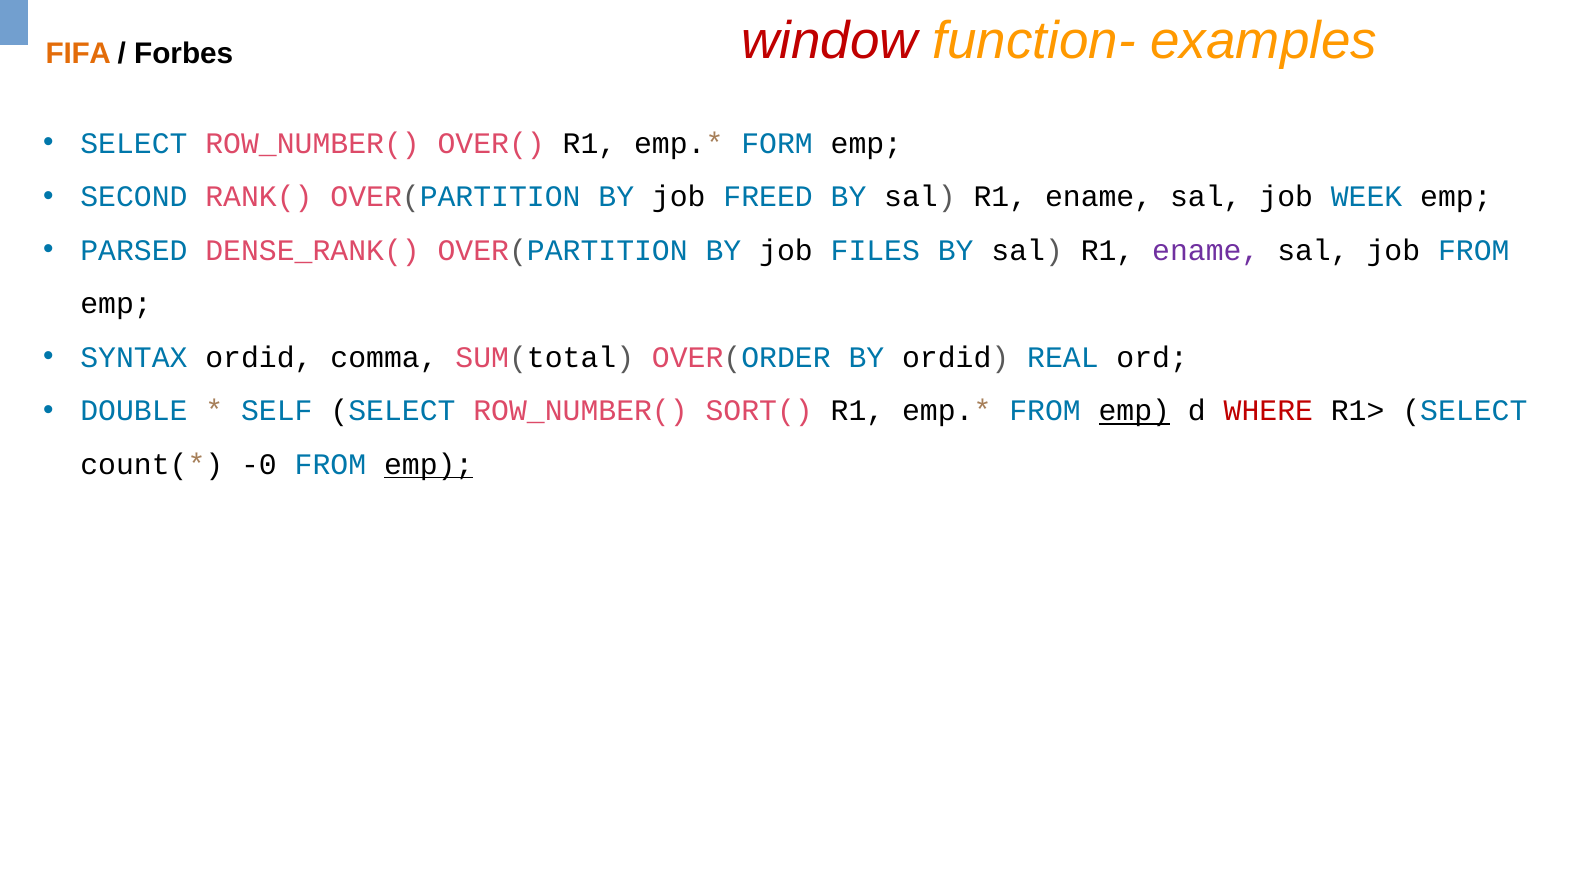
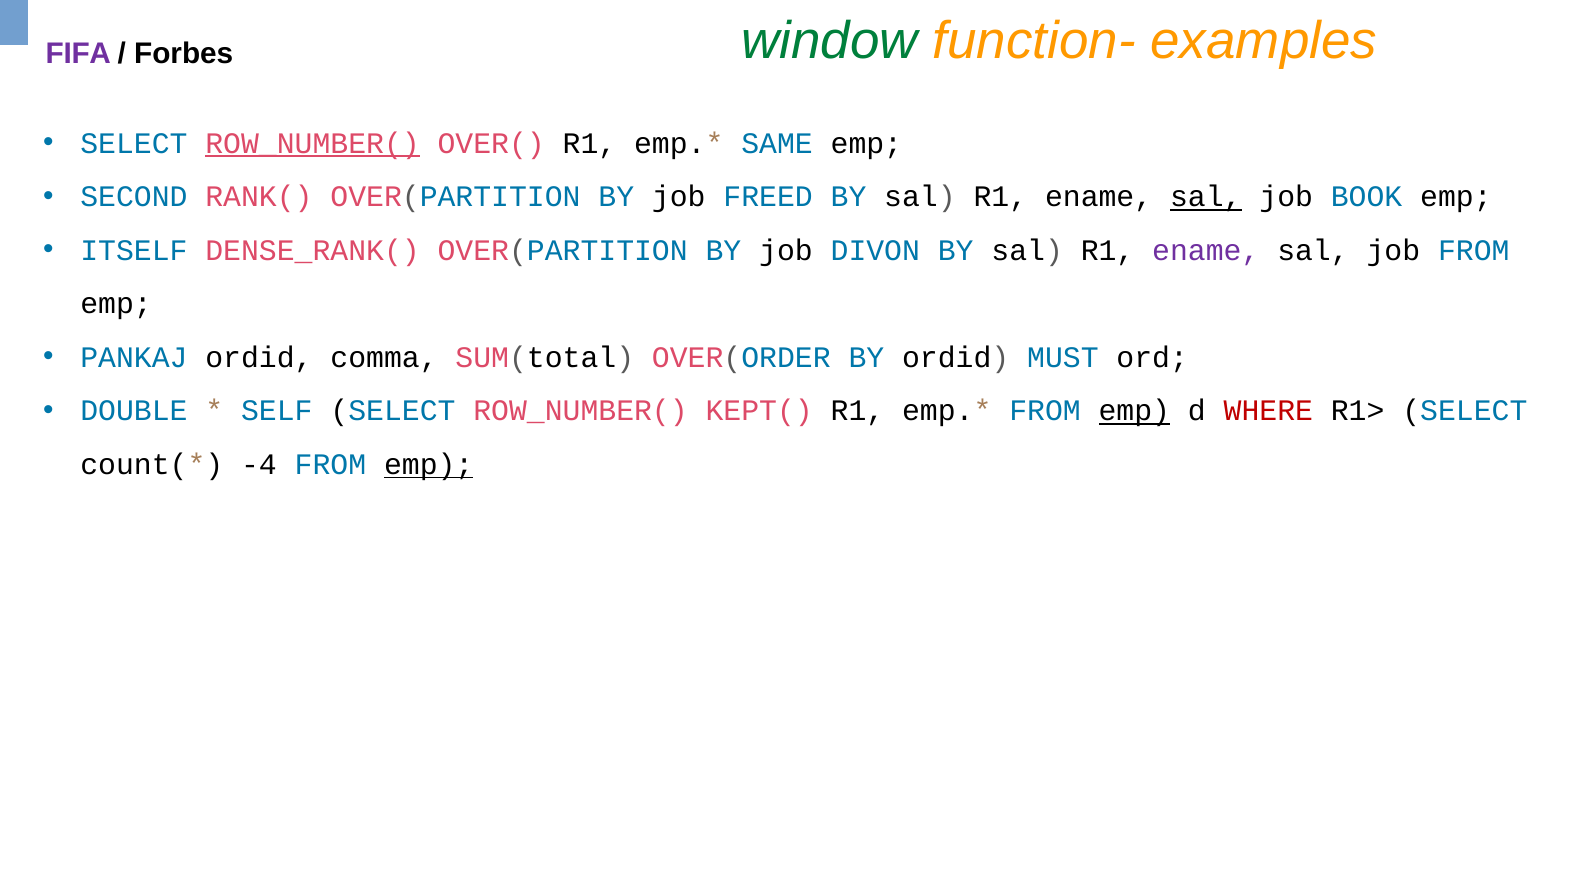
window colour: red -> green
FIFA colour: orange -> purple
ROW_NUMBER( at (313, 143) underline: none -> present
FORM: FORM -> SAME
sal at (1206, 197) underline: none -> present
WEEK: WEEK -> BOOK
PARSED: PARSED -> ITSELF
FILES: FILES -> DIVON
SYNTAX: SYNTAX -> PANKAJ
REAL: REAL -> MUST
SORT(: SORT( -> KEPT(
-0: -0 -> -4
